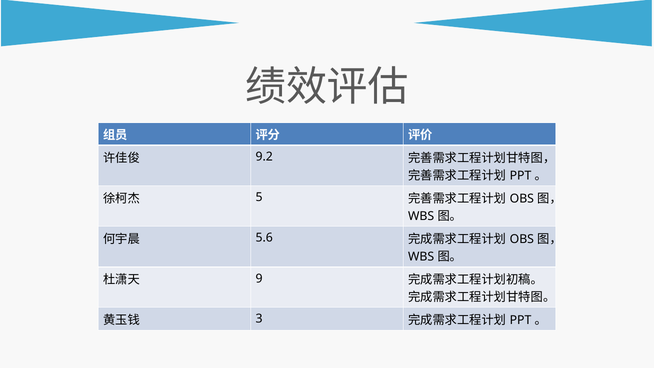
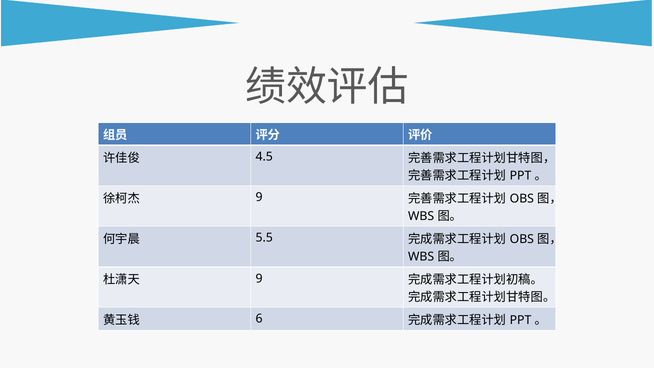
9.2: 9.2 -> 4.5
5 at (259, 197): 5 -> 9
5.6: 5.6 -> 5.5
3: 3 -> 6
